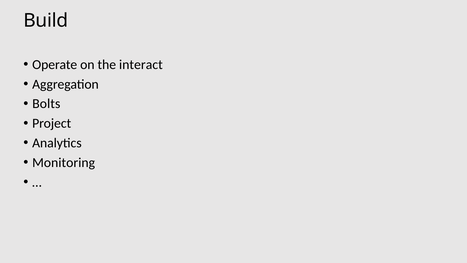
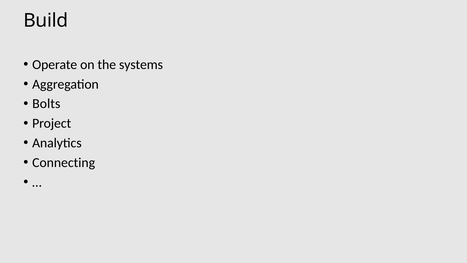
interact: interact -> systems
Monitoring: Monitoring -> Connecting
